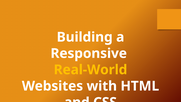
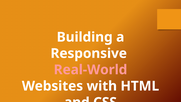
Real-World colour: yellow -> pink
